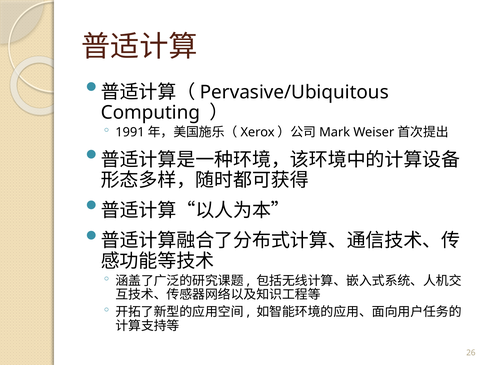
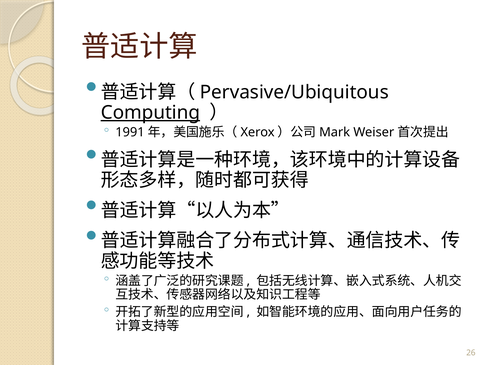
Computing underline: none -> present
